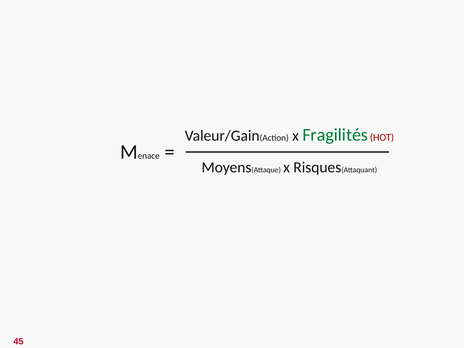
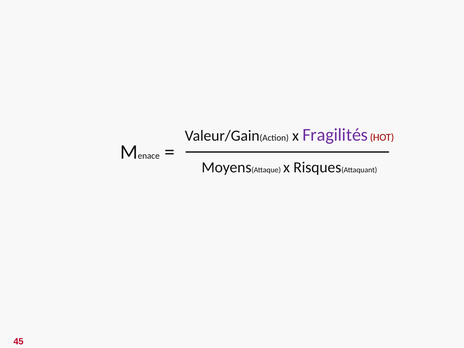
Fragilités colour: green -> purple
